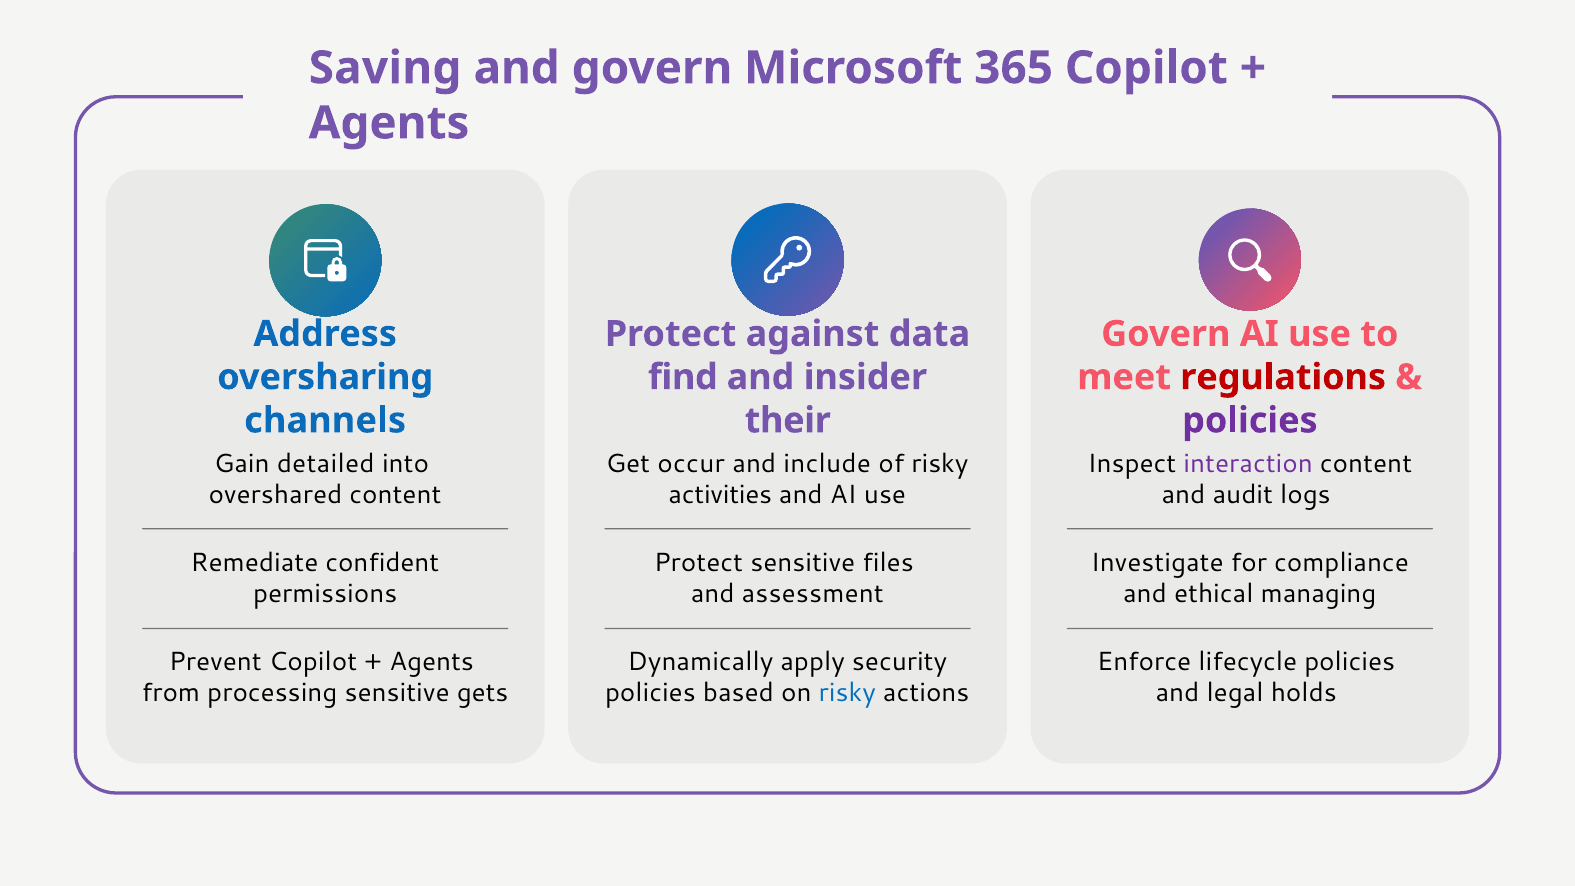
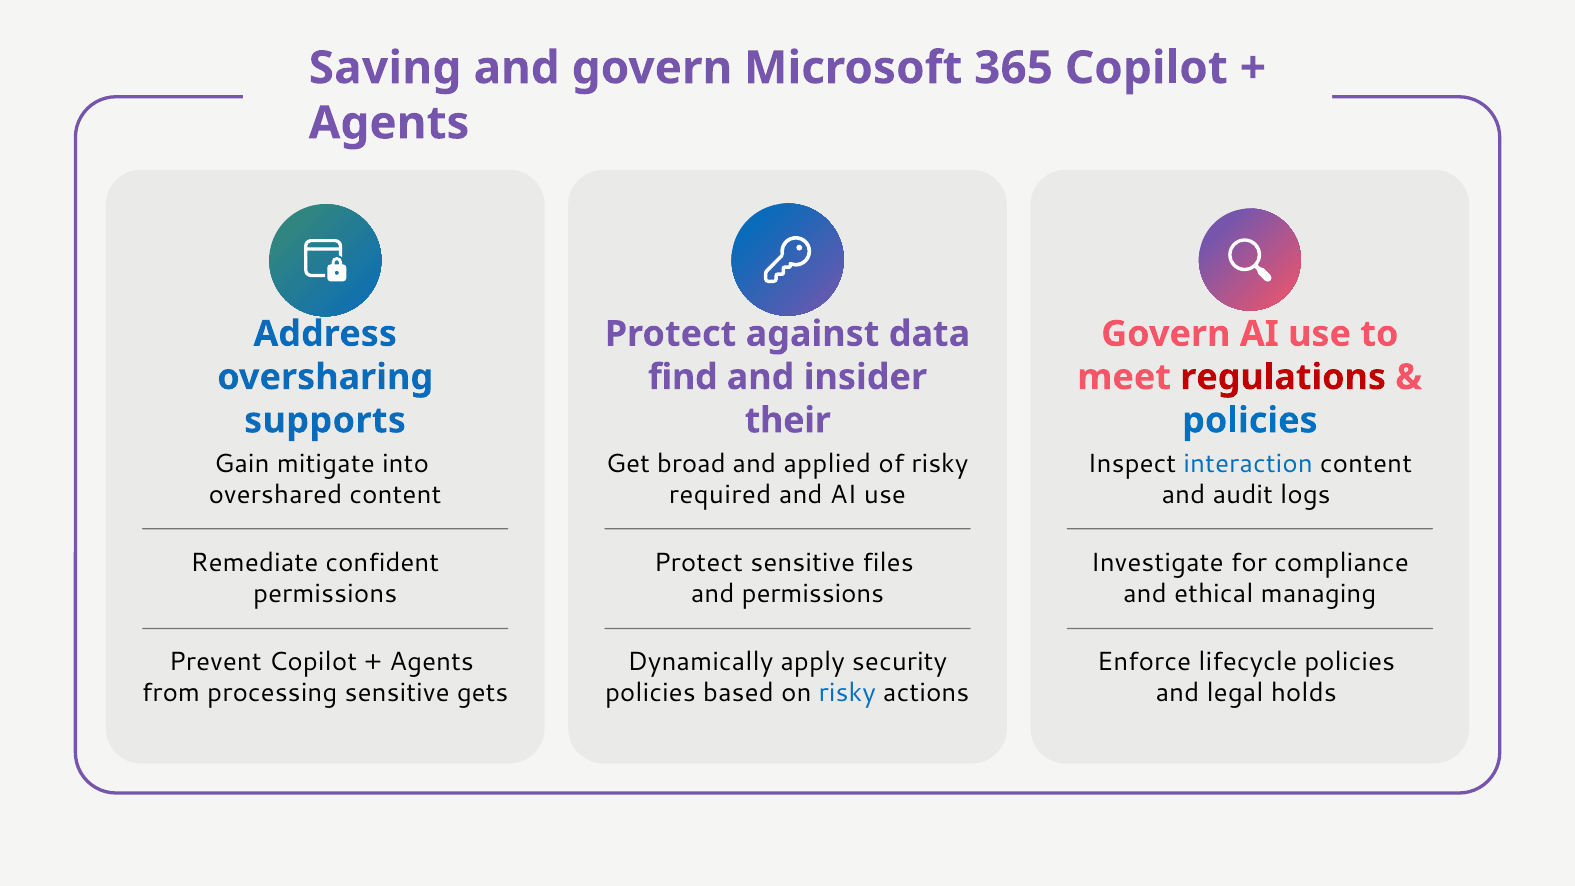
channels: channels -> supports
policies at (1250, 420) colour: purple -> blue
detailed: detailed -> mitigate
occur: occur -> broad
include: include -> applied
interaction colour: purple -> blue
activities: activities -> required
and assessment: assessment -> permissions
